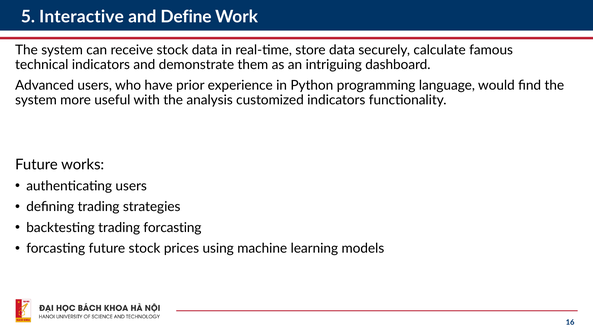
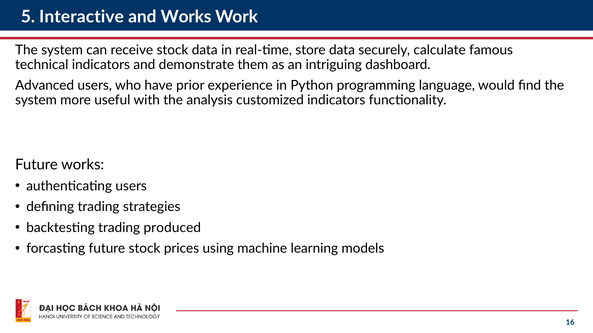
and Define: Define -> Works
trading forcasting: forcasting -> produced
